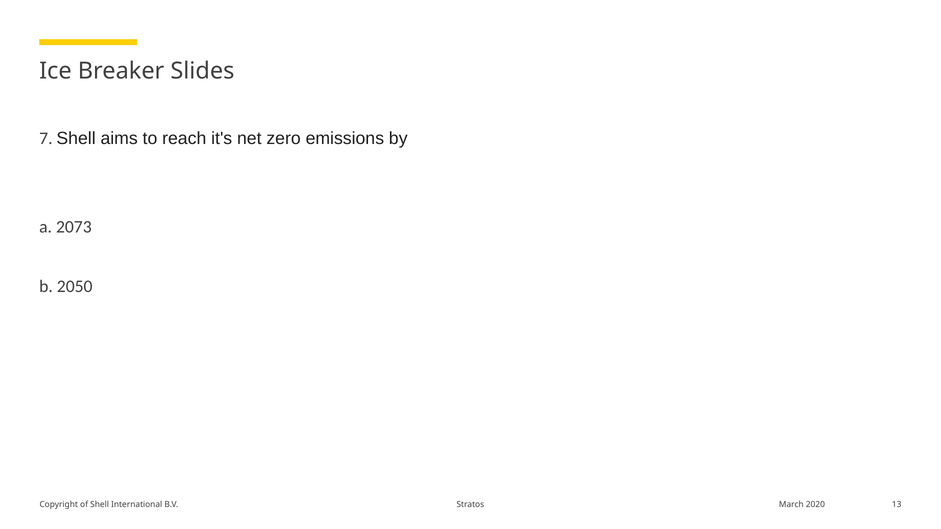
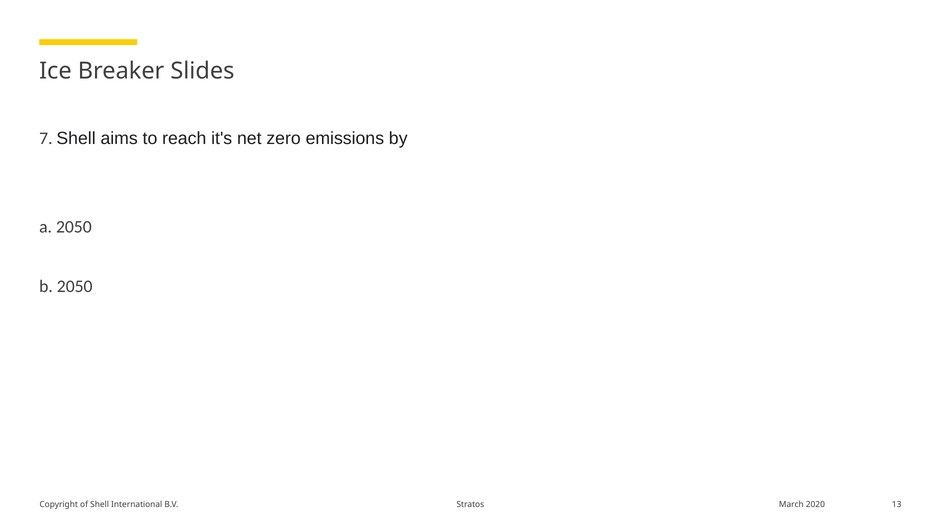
a 2073: 2073 -> 2050
